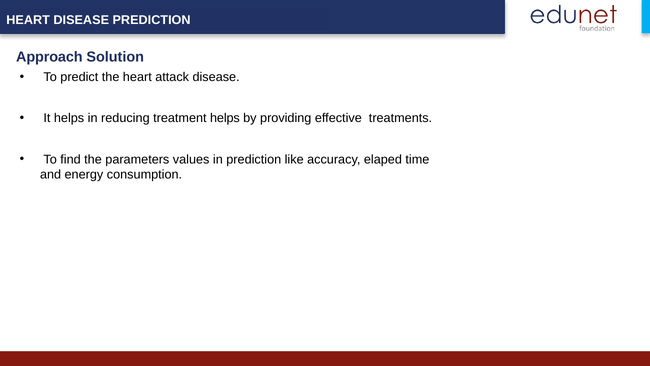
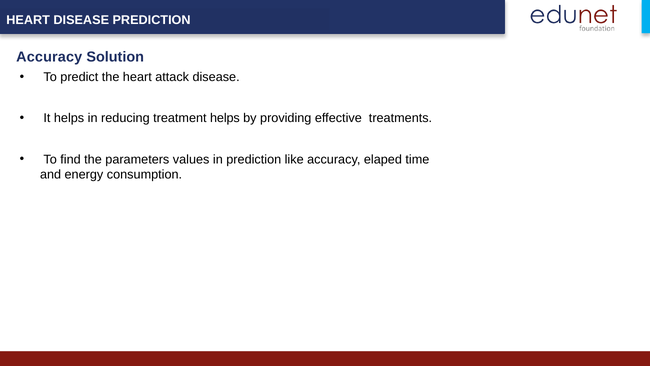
Approach at (49, 57): Approach -> Accuracy
